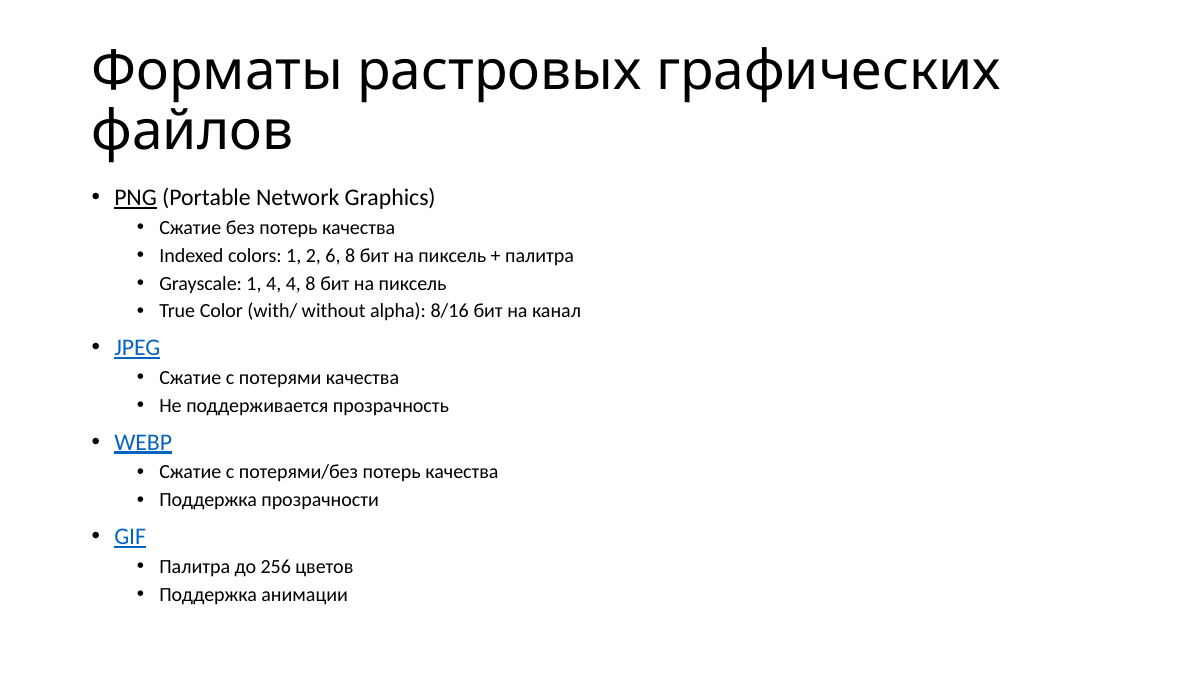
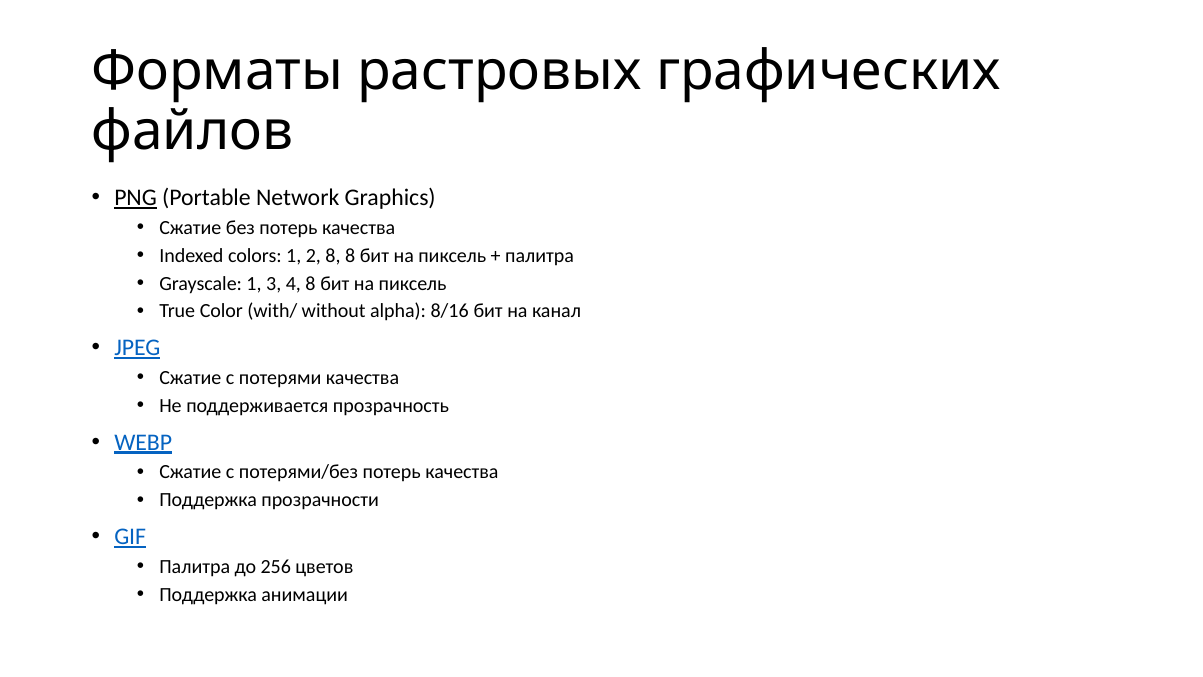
2 6: 6 -> 8
1 4: 4 -> 3
